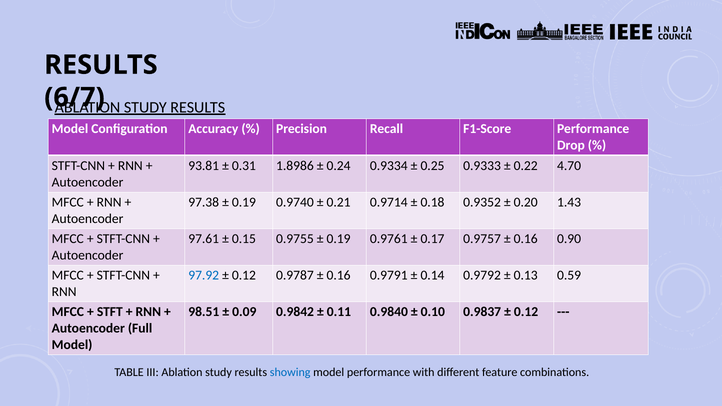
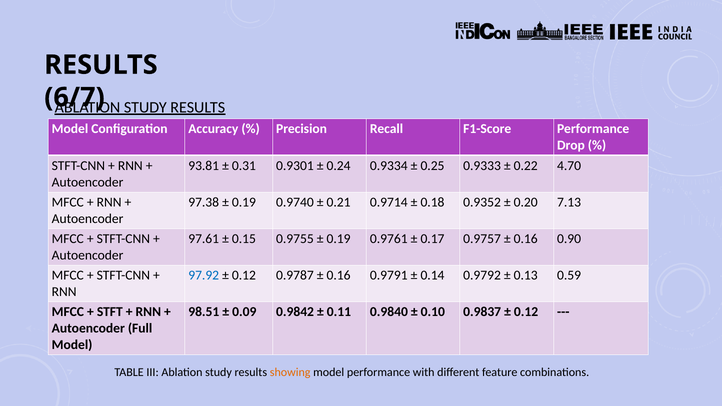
1.8986: 1.8986 -> 0.9301
1.43: 1.43 -> 7.13
showing colour: blue -> orange
